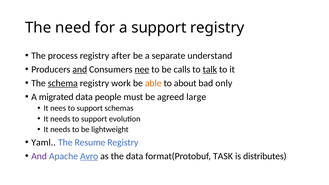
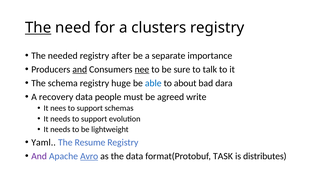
The at (38, 28) underline: none -> present
a support: support -> clusters
process: process -> needed
understand: understand -> importance
calls: calls -> sure
talk underline: present -> none
schema underline: present -> none
work: work -> huge
able colour: orange -> blue
only: only -> dara
migrated: migrated -> recovery
large: large -> write
